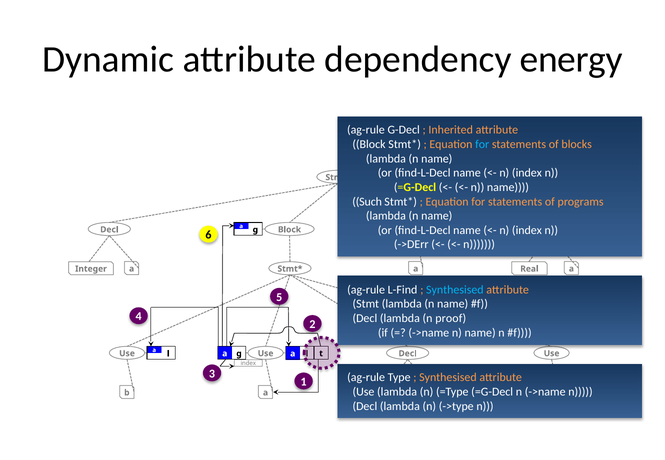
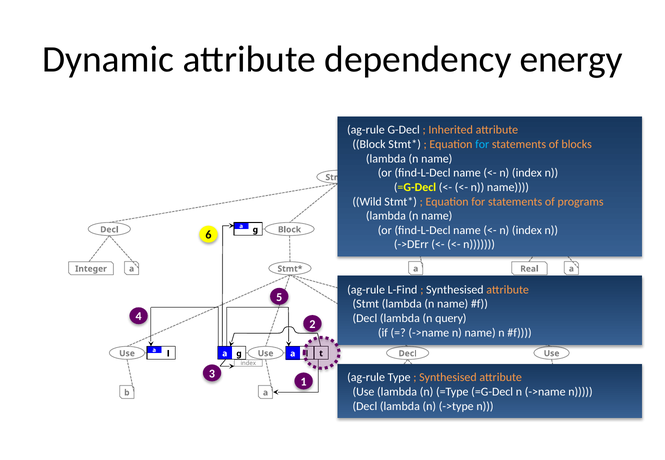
Such: Such -> Wild
Synthesised at (455, 290) colour: light blue -> white
proof: proof -> query
